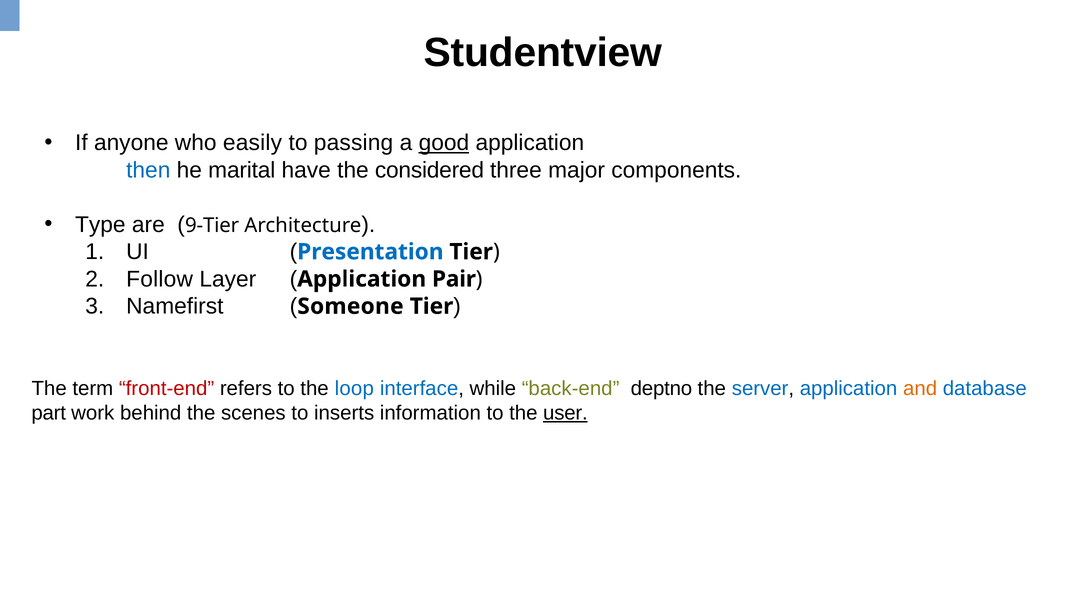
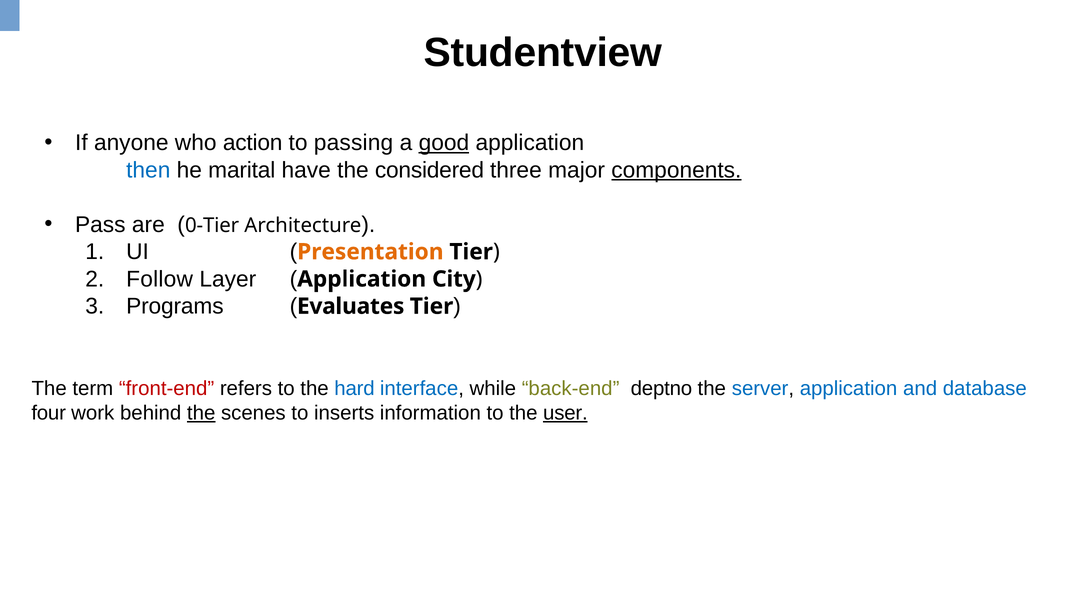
easily: easily -> action
components underline: none -> present
Type: Type -> Pass
9-Tier: 9-Tier -> 0-Tier
Presentation colour: blue -> orange
Pair: Pair -> City
Namefirst: Namefirst -> Programs
Someone: Someone -> Evaluates
loop: loop -> hard
and colour: orange -> blue
part: part -> four
the at (201, 413) underline: none -> present
